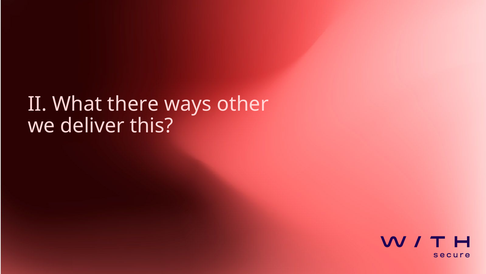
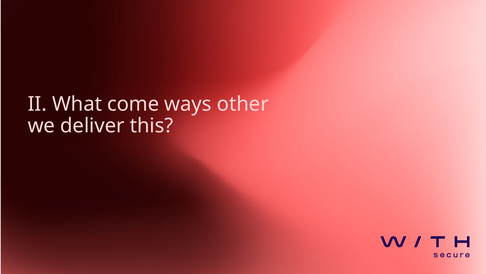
there: there -> come
